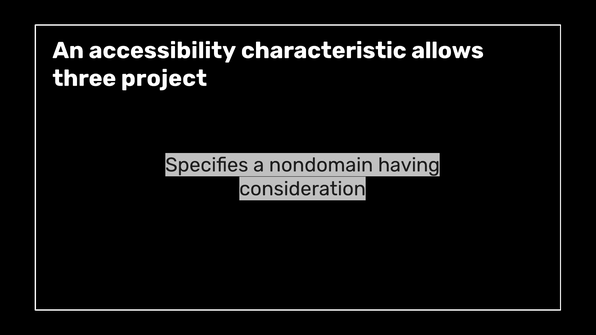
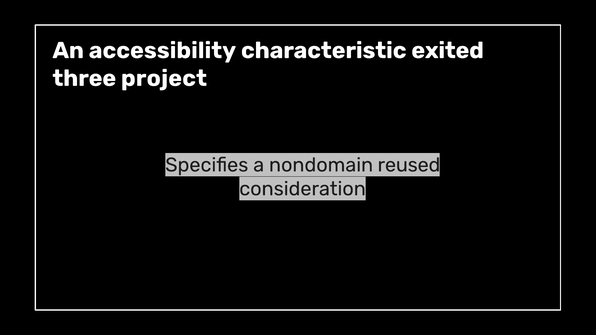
allows: allows -> exited
having: having -> reused
